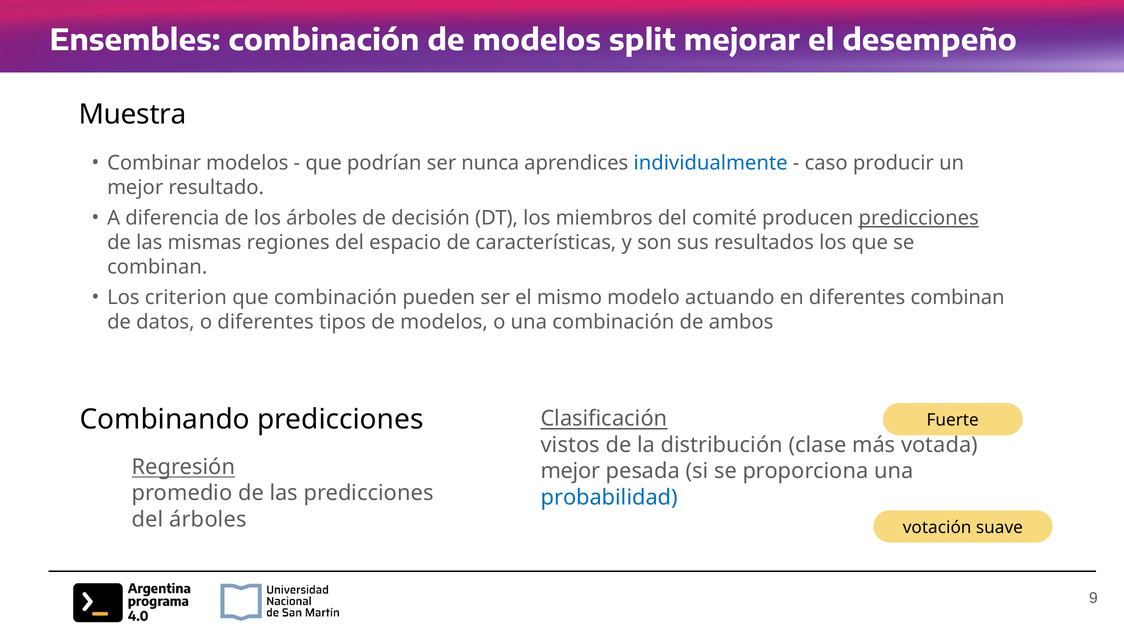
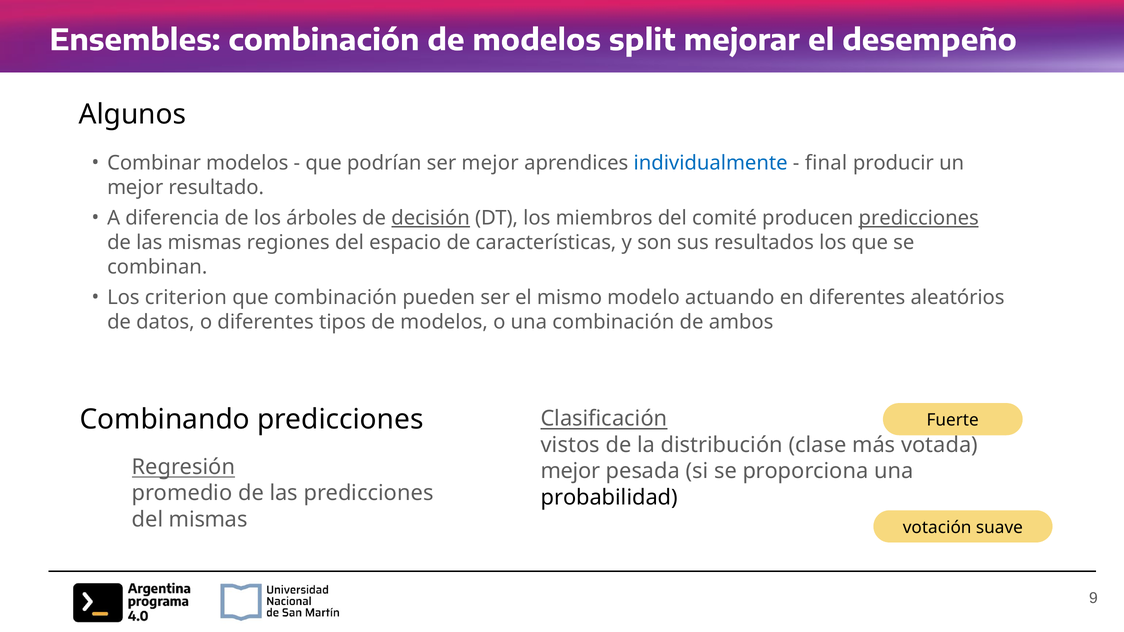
Muestra: Muestra -> Algunos
ser nunca: nunca -> mejor
caso: caso -> final
decisión underline: none -> present
diferentes combinan: combinan -> aleatórios
probabilidad colour: blue -> black
del árboles: árboles -> mismas
